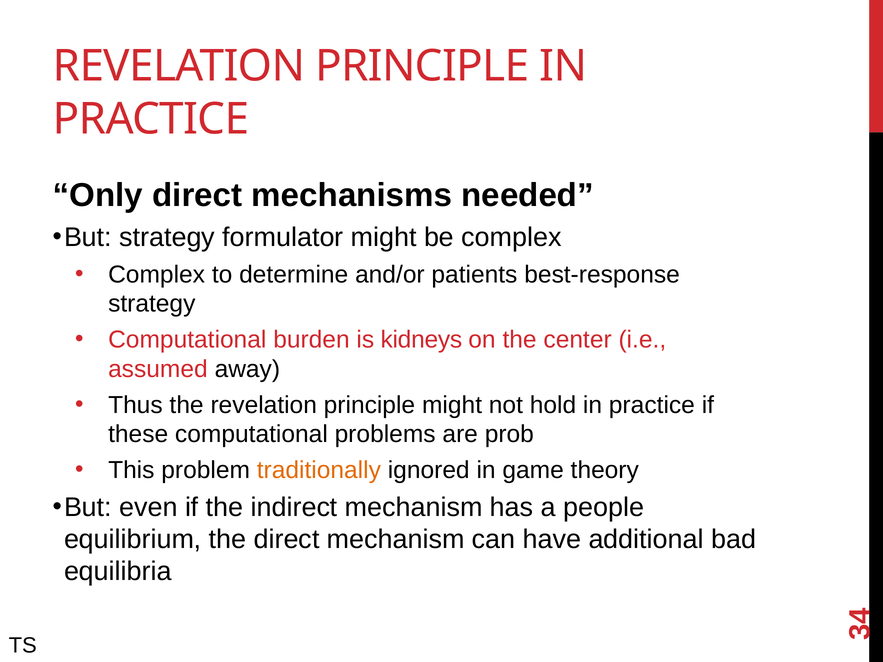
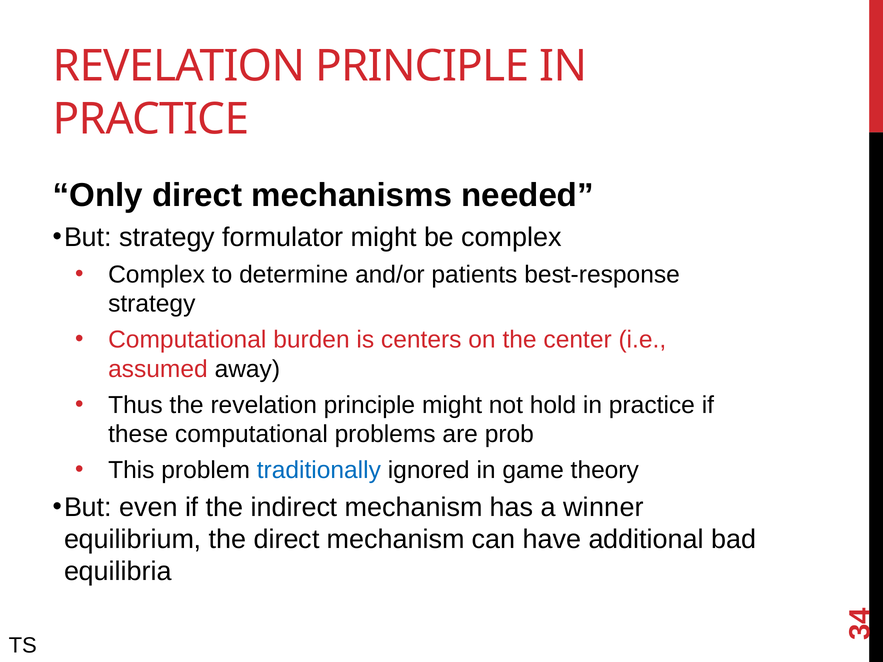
kidneys: kidneys -> centers
traditionally colour: orange -> blue
people: people -> winner
